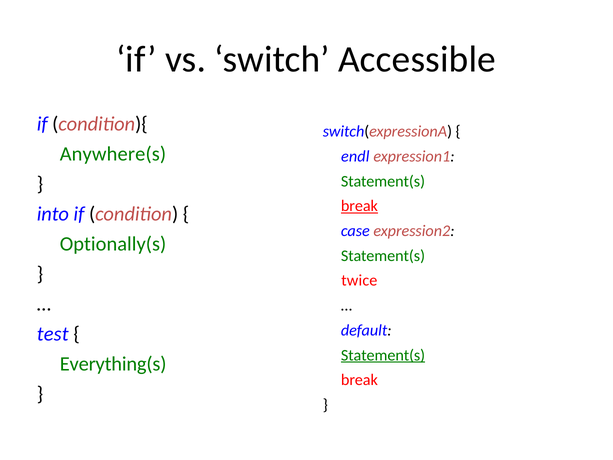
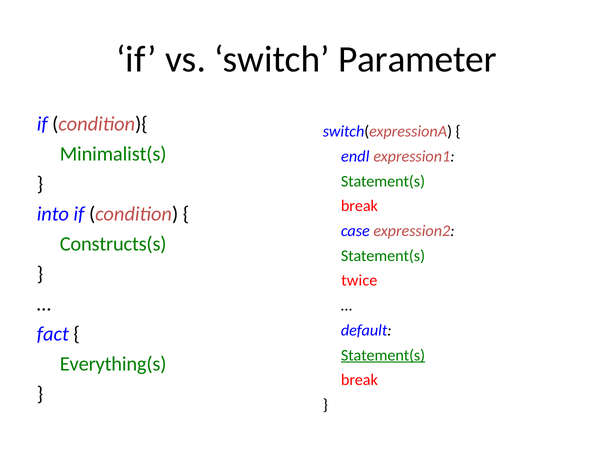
Accessible: Accessible -> Parameter
Anywhere(s: Anywhere(s -> Minimalist(s
break at (359, 206) underline: present -> none
Optionally(s: Optionally(s -> Constructs(s
test: test -> fact
